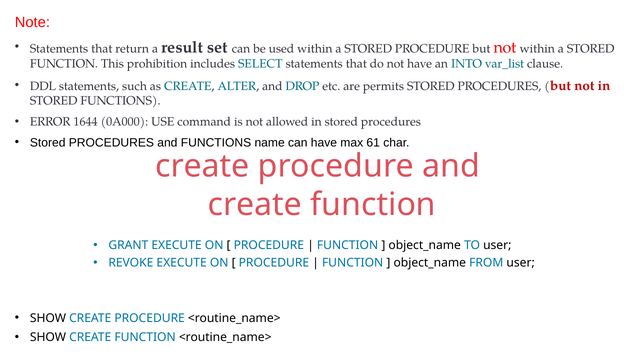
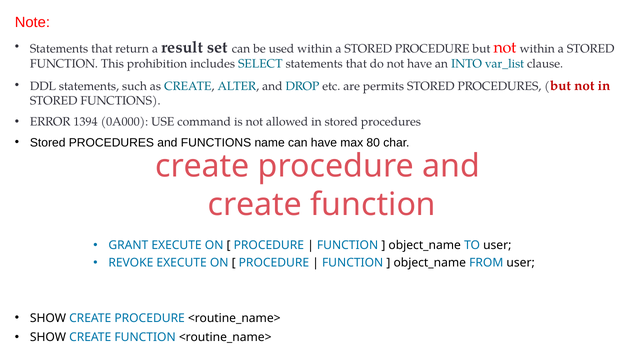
1644: 1644 -> 1394
61: 61 -> 80
